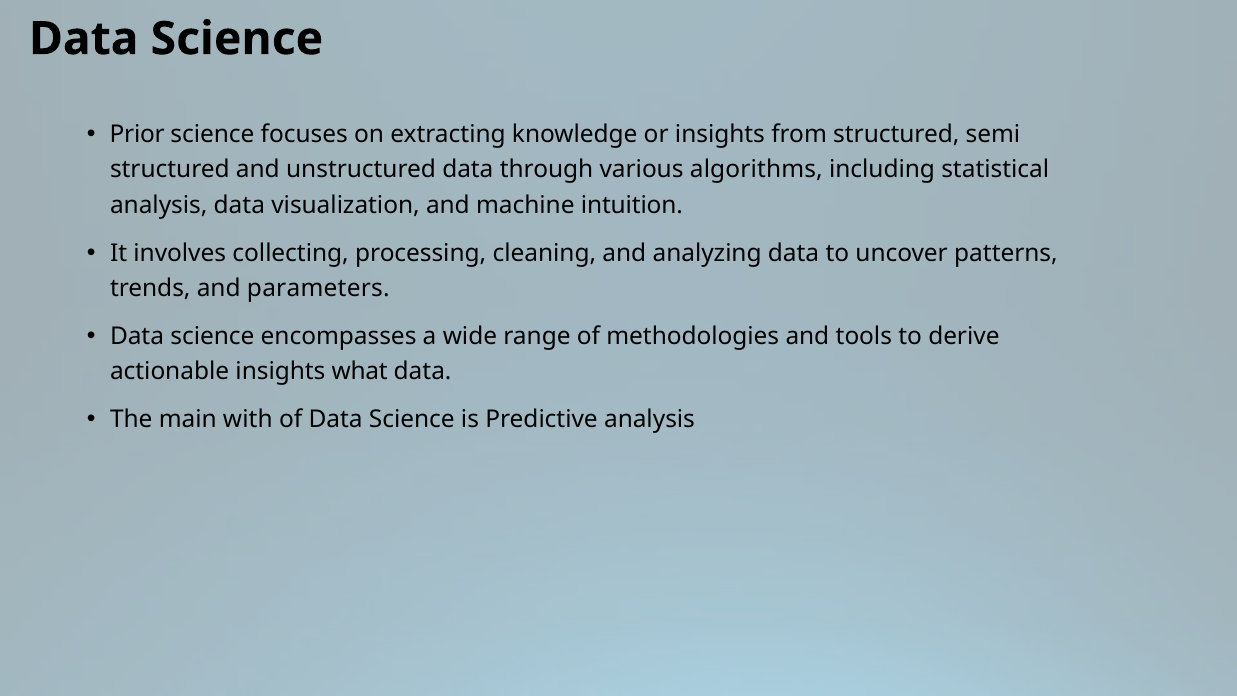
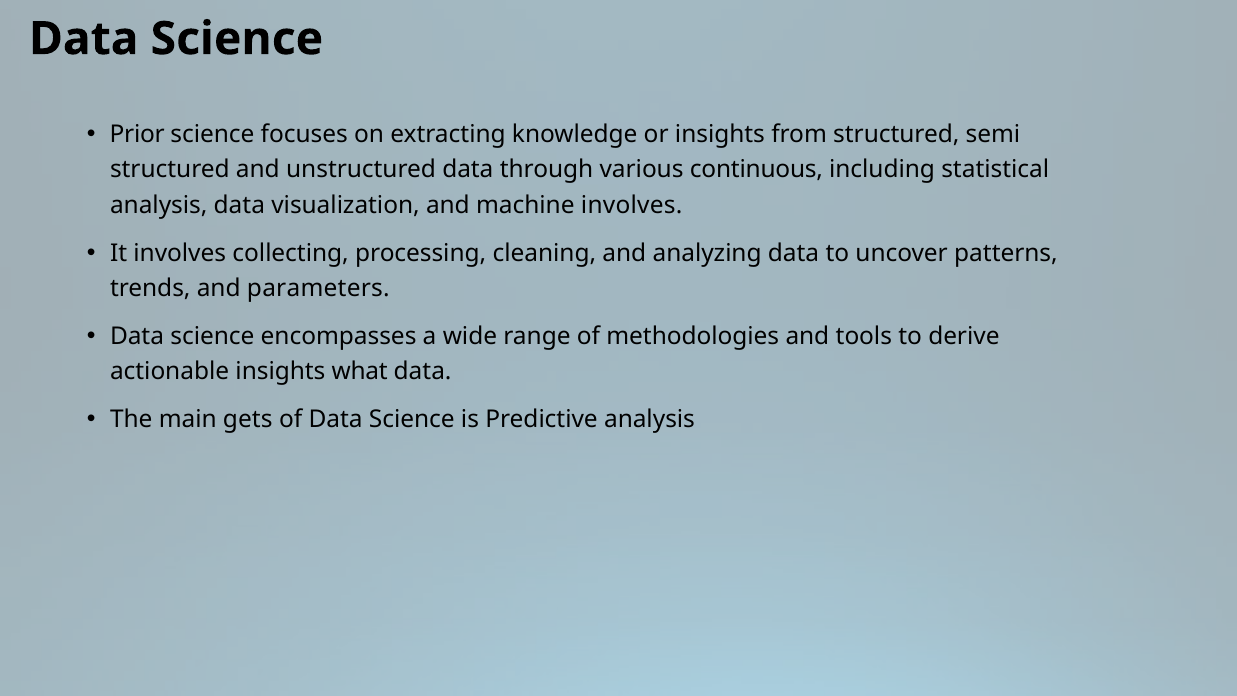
algorithms: algorithms -> continuous
machine intuition: intuition -> involves
with: with -> gets
